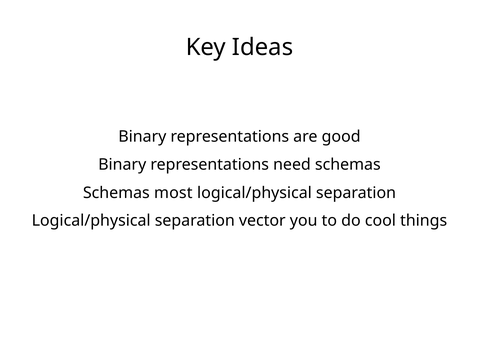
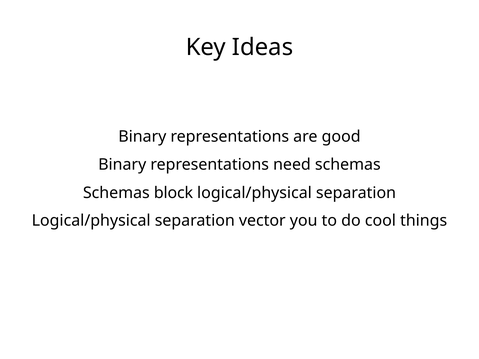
most: most -> block
